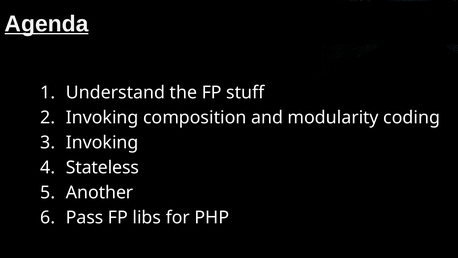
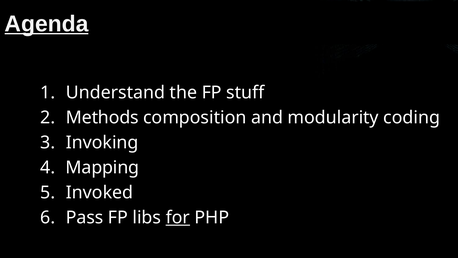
Invoking at (102, 117): Invoking -> Methods
Stateless: Stateless -> Mapping
Another: Another -> Invoked
for underline: none -> present
